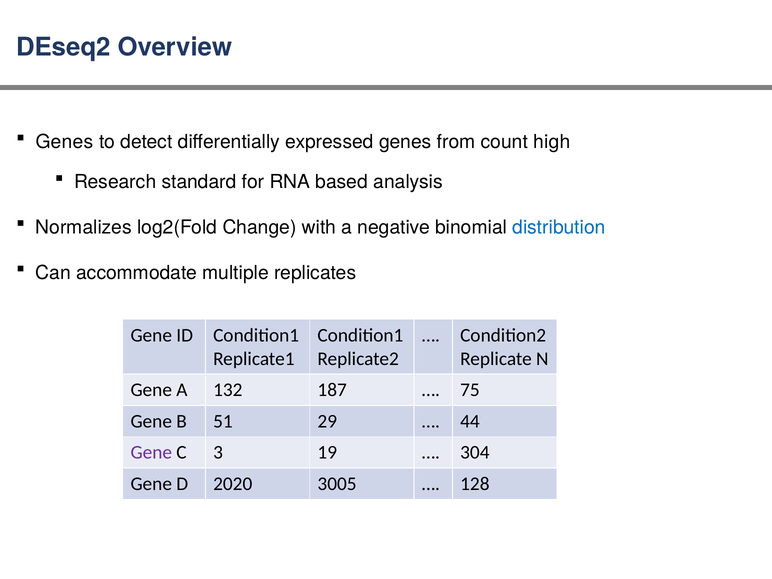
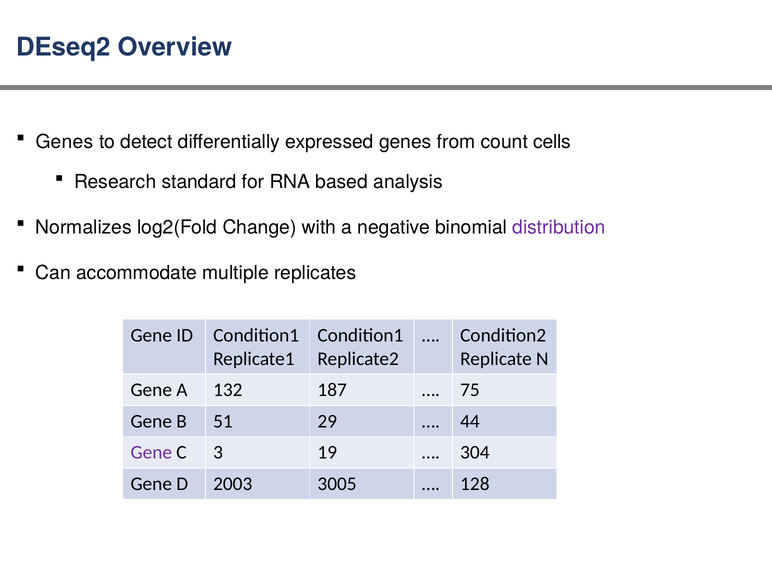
high: high -> cells
distribution colour: blue -> purple
2020: 2020 -> 2003
